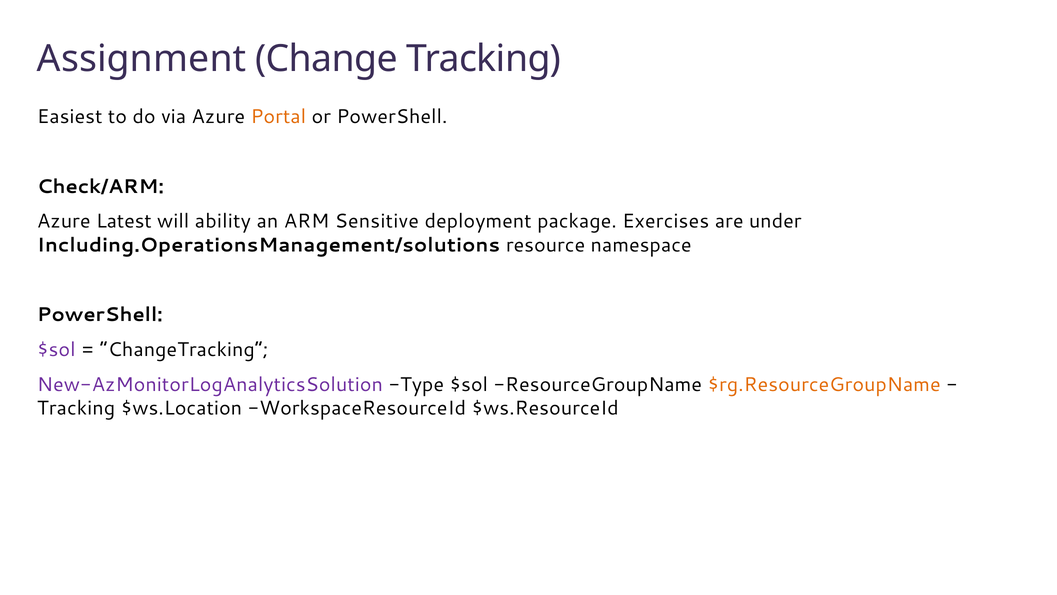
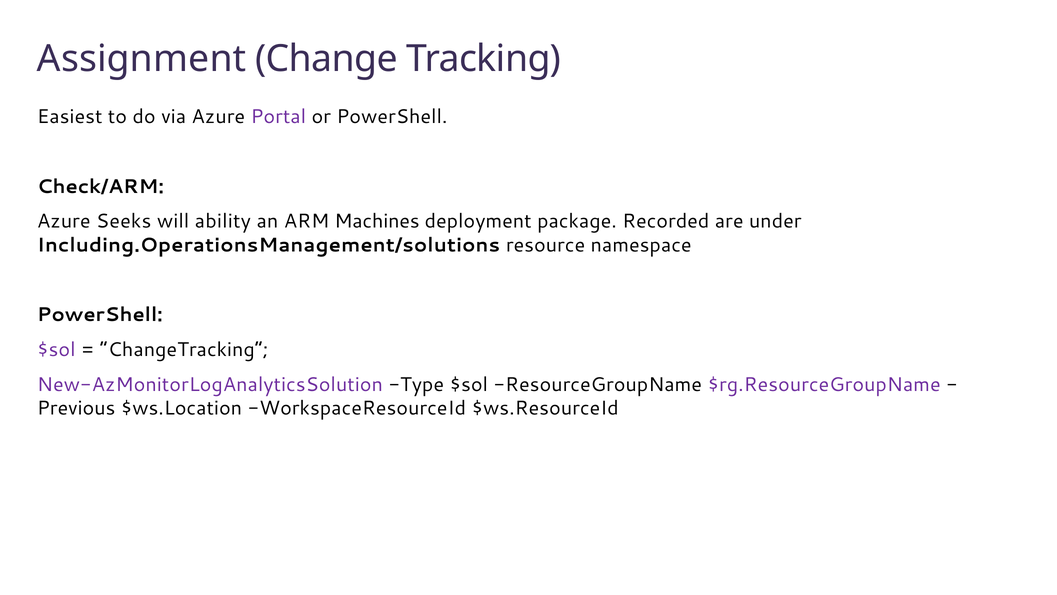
Portal colour: orange -> purple
Latest: Latest -> Seeks
Sensitive: Sensitive -> Machines
Exercises: Exercises -> Recorded
$rg.ResourceGroupName colour: orange -> purple
Tracking at (76, 408): Tracking -> Previous
